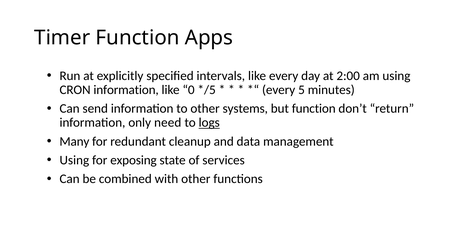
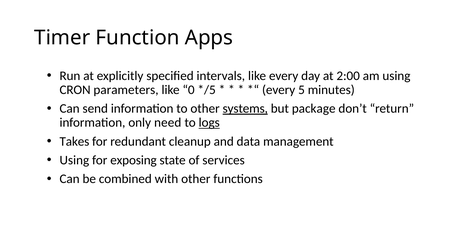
CRON information: information -> parameters
systems underline: none -> present
but function: function -> package
Many: Many -> Takes
